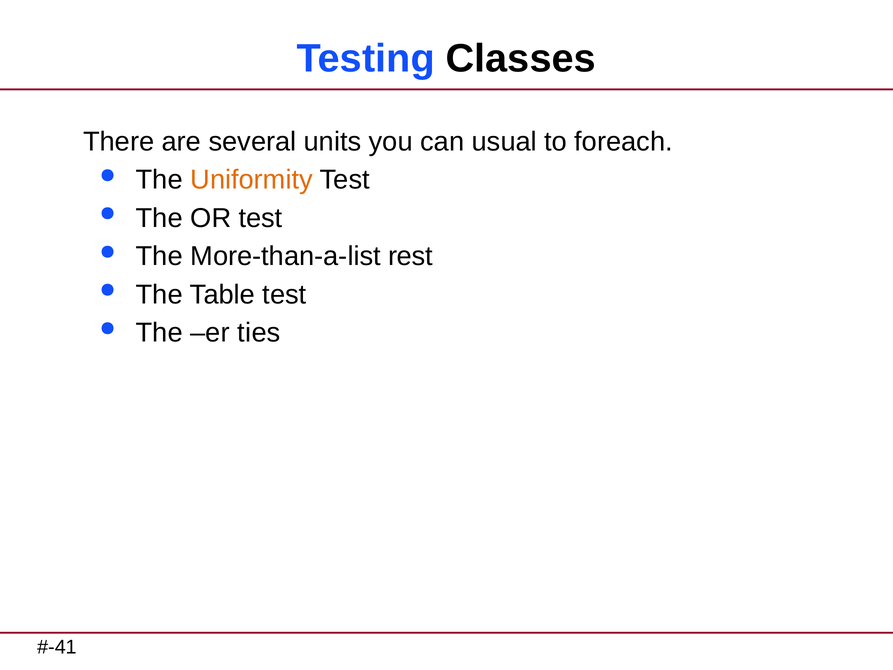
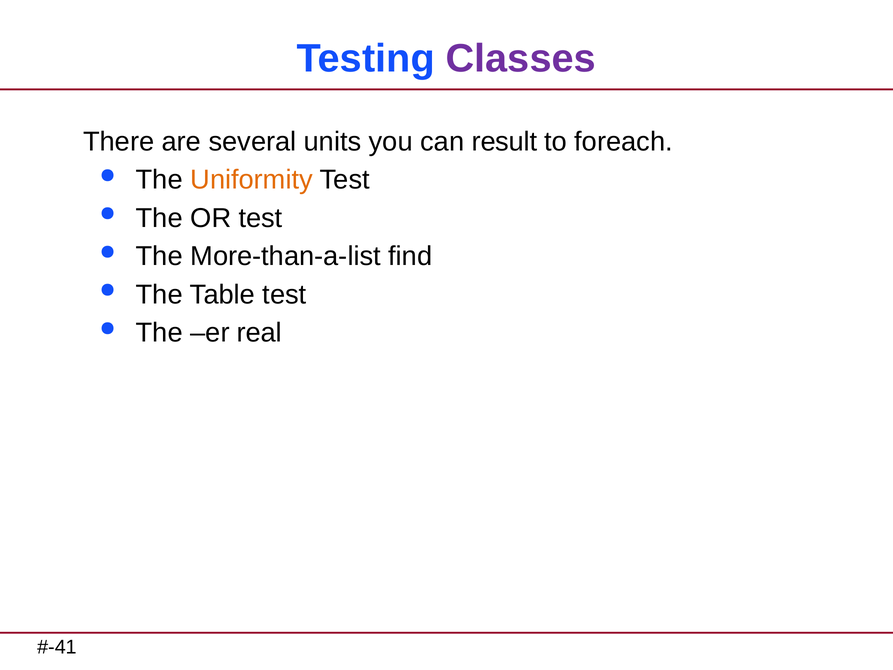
Classes colour: black -> purple
usual: usual -> result
rest: rest -> find
ties: ties -> real
